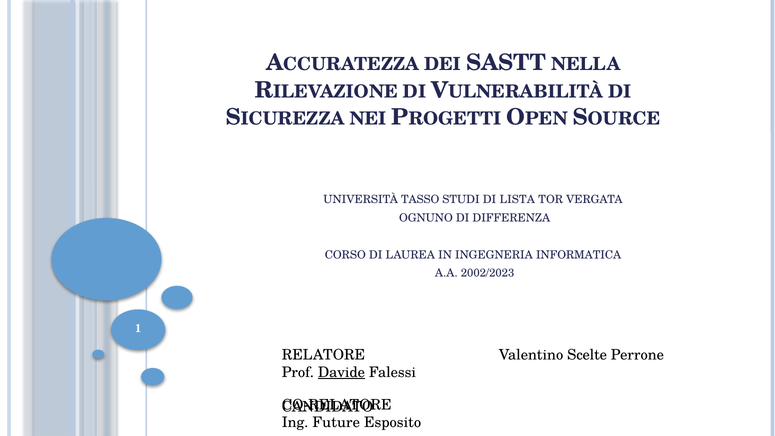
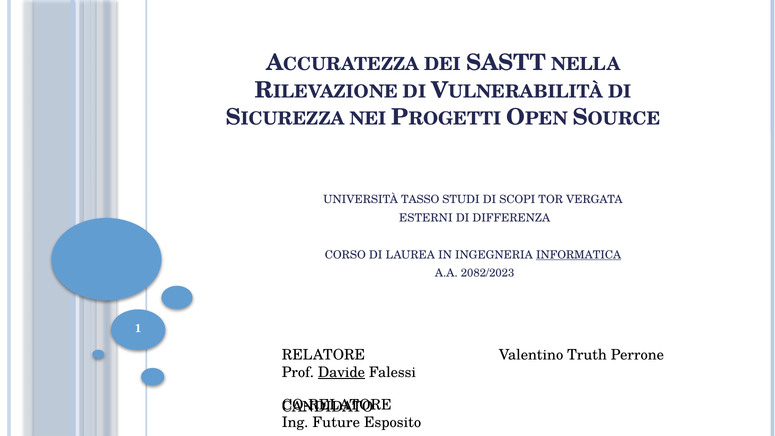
LISTA: LISTA -> SCOPI
OGNUNO: OGNUNO -> ESTERNI
INFORMATICA underline: none -> present
2002/2023: 2002/2023 -> 2082/2023
Scelte: Scelte -> Truth
